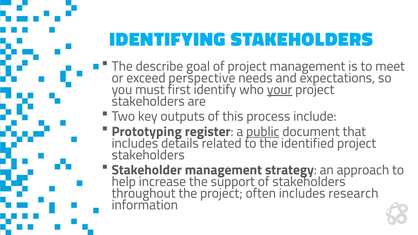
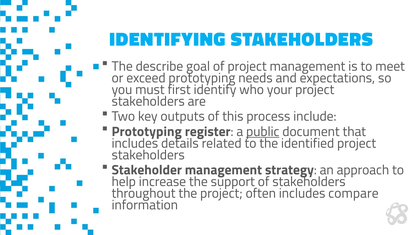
exceed perspective: perspective -> prototyping
your underline: present -> none
research: research -> compare
